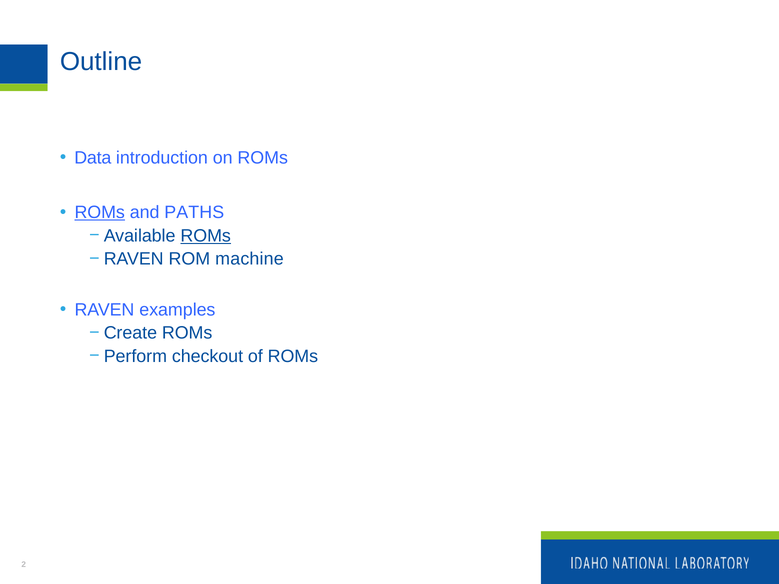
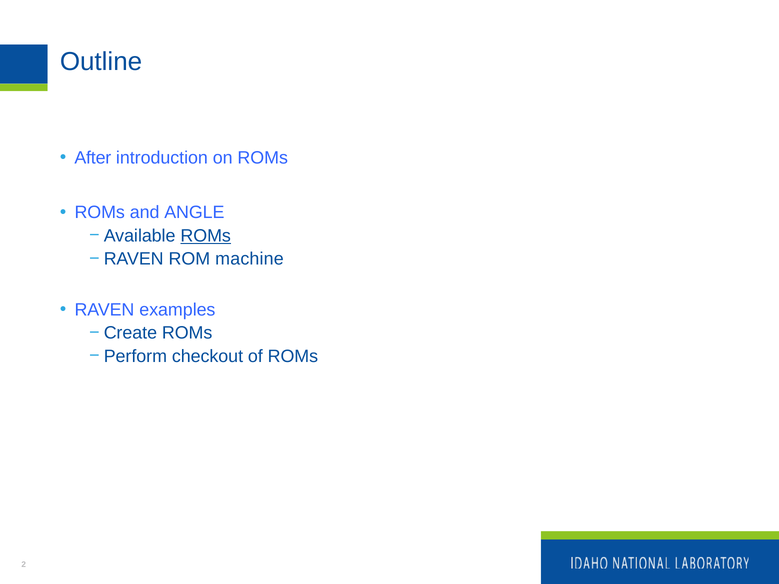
Data: Data -> After
ROMs at (100, 213) underline: present -> none
PATHS: PATHS -> ANGLE
